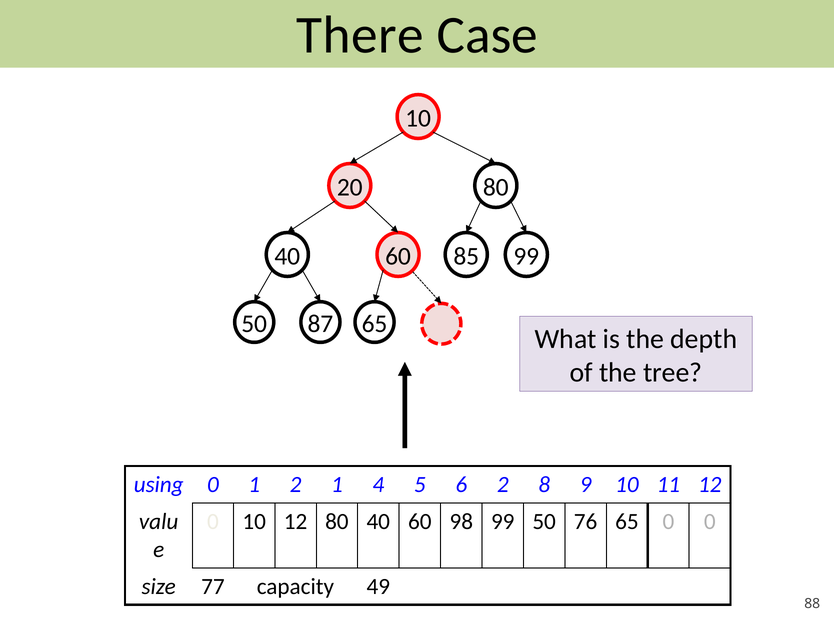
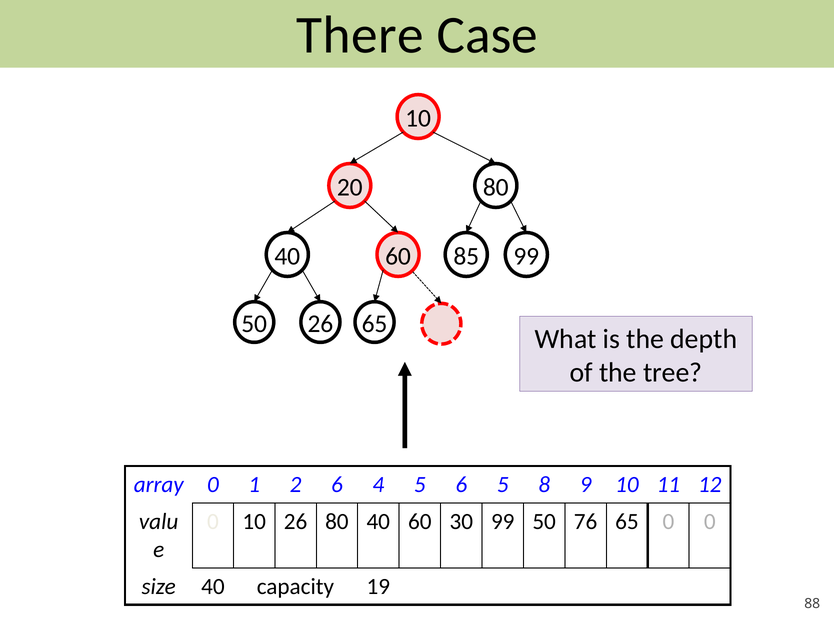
50 87: 87 -> 26
using: using -> array
2 1: 1 -> 6
6 2: 2 -> 5
10 12: 12 -> 26
98: 98 -> 30
size 77: 77 -> 40
49: 49 -> 19
